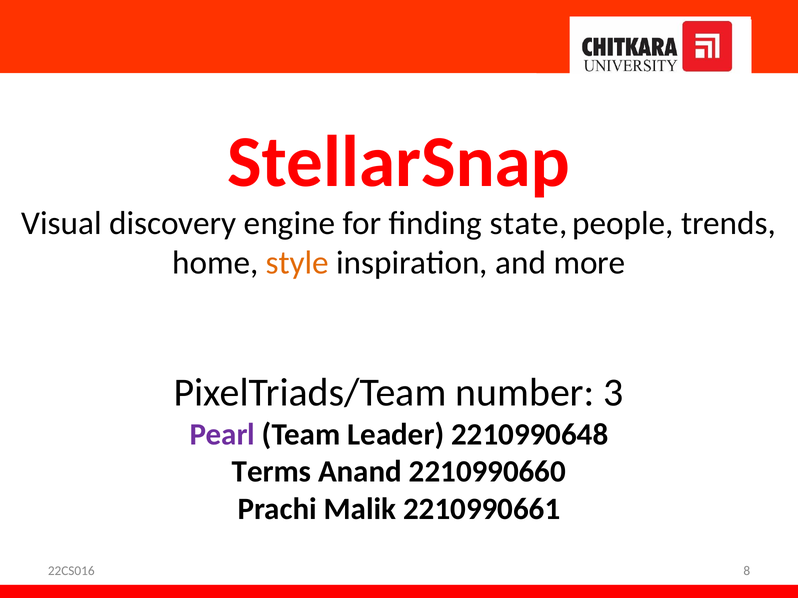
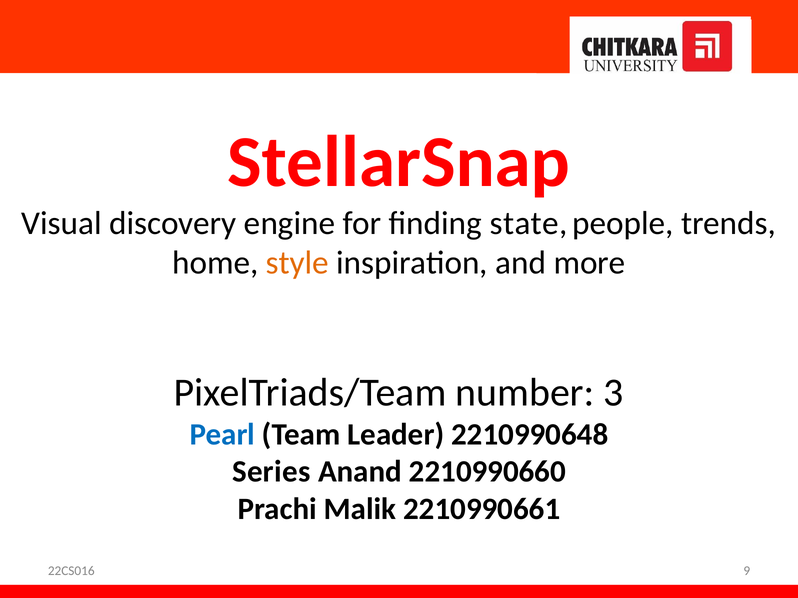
Pearl colour: purple -> blue
Terms: Terms -> Series
8: 8 -> 9
